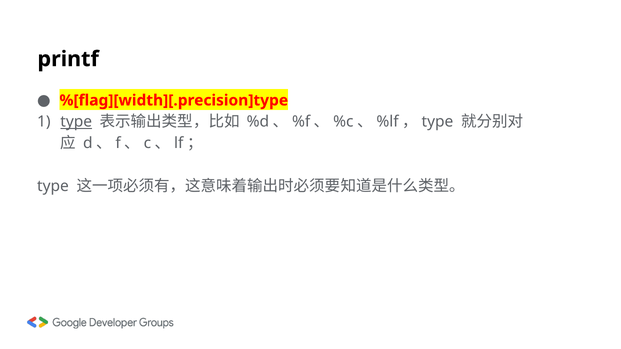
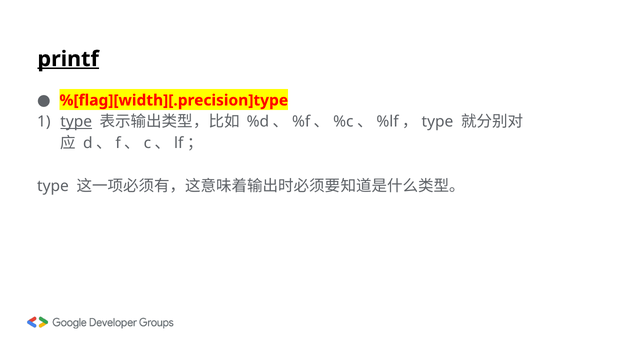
printf underline: none -> present
